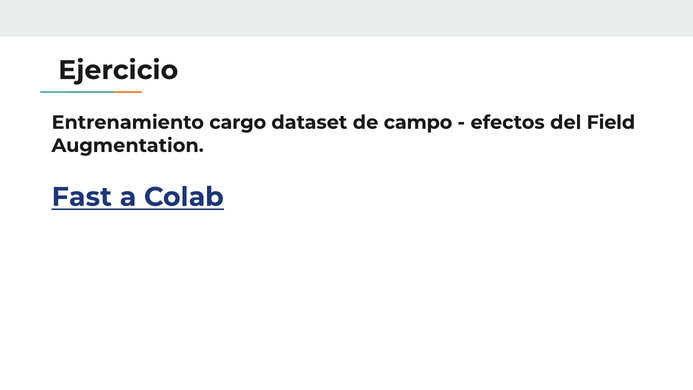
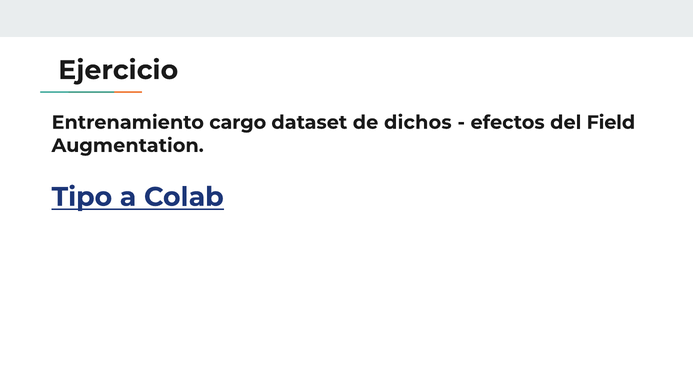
campo: campo -> dichos
Fast: Fast -> Tipo
